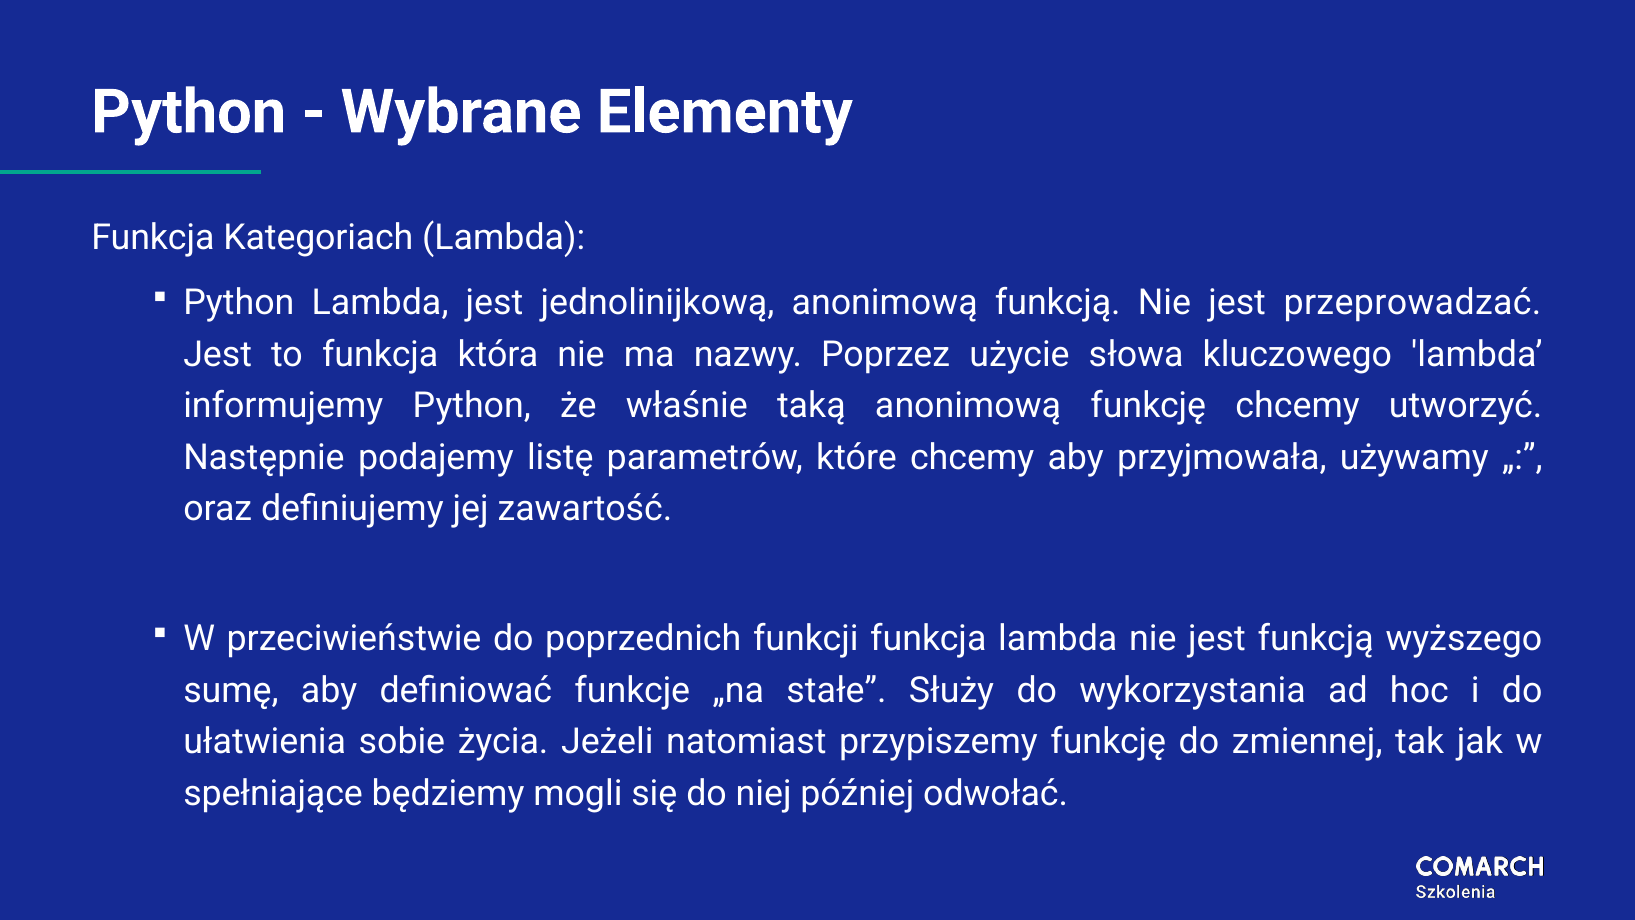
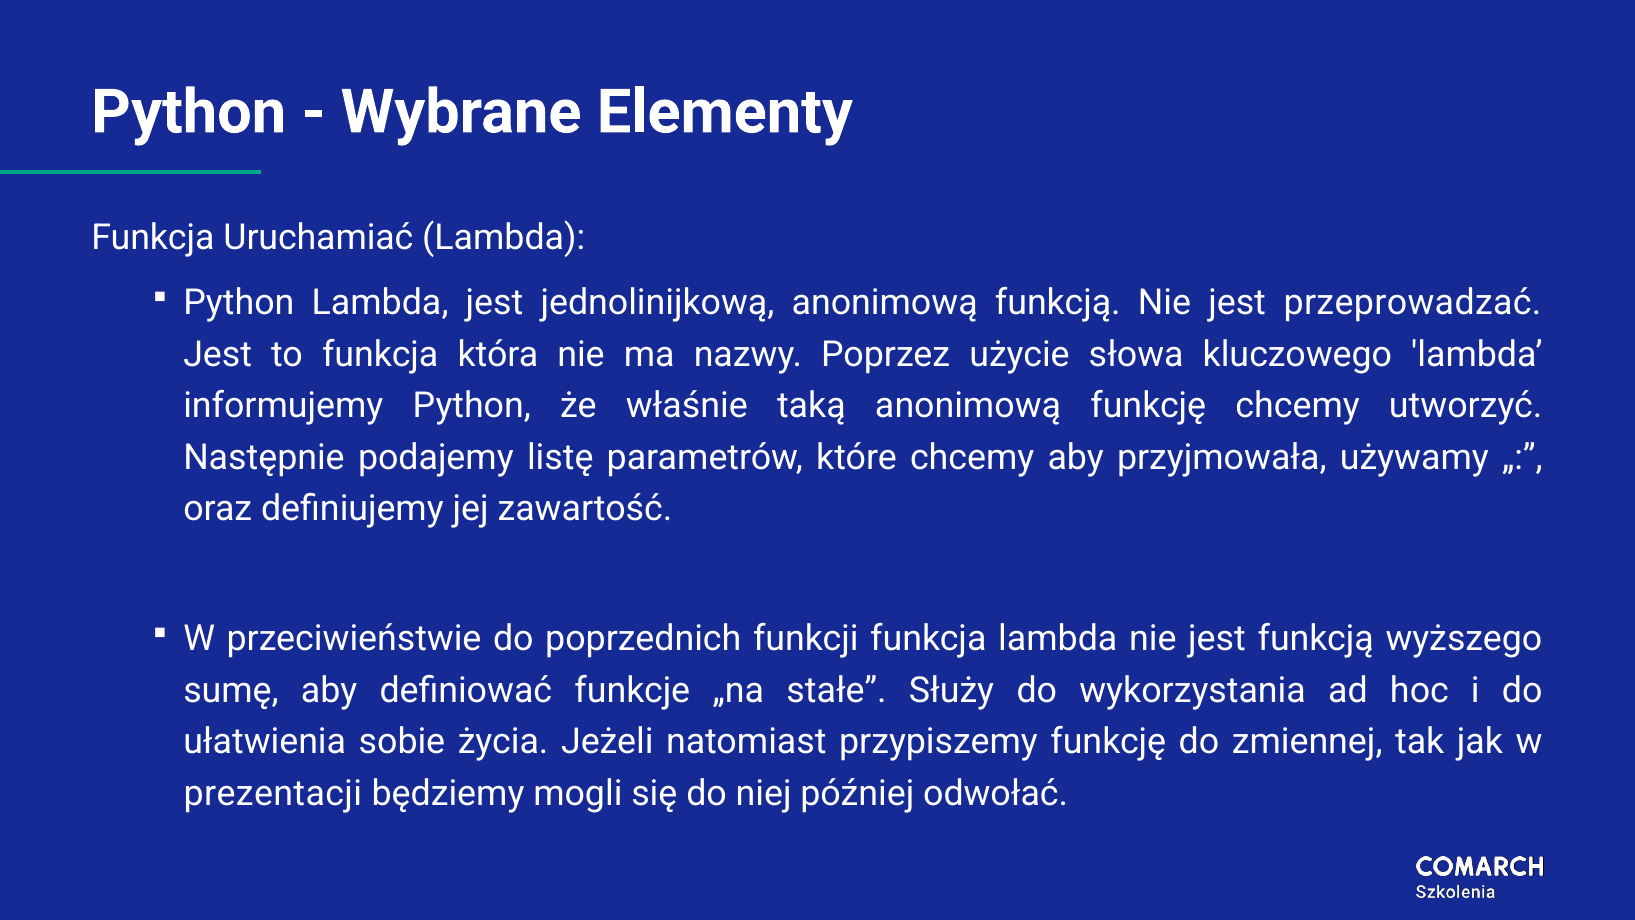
Kategoriach: Kategoriach -> Uruchamiać
spełniające: spełniające -> prezentacji
